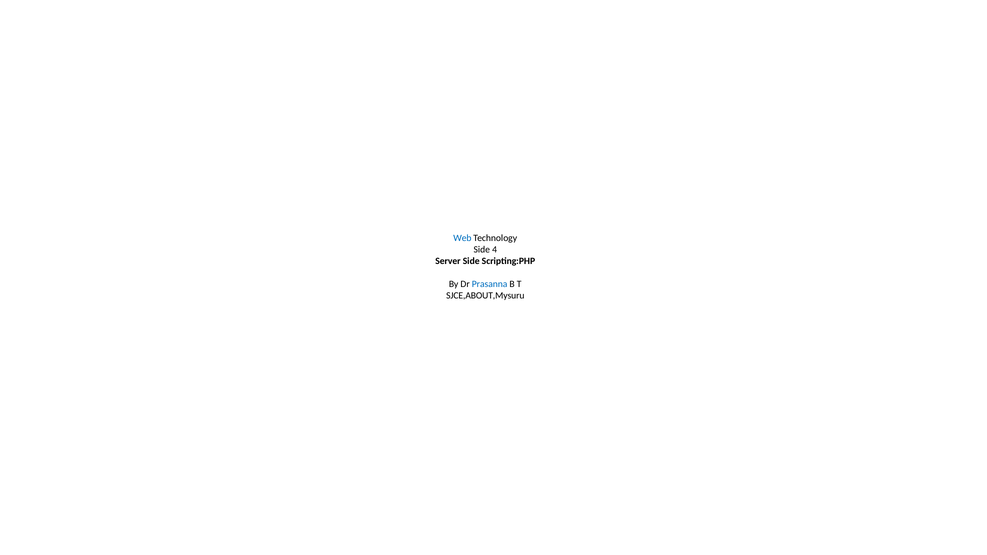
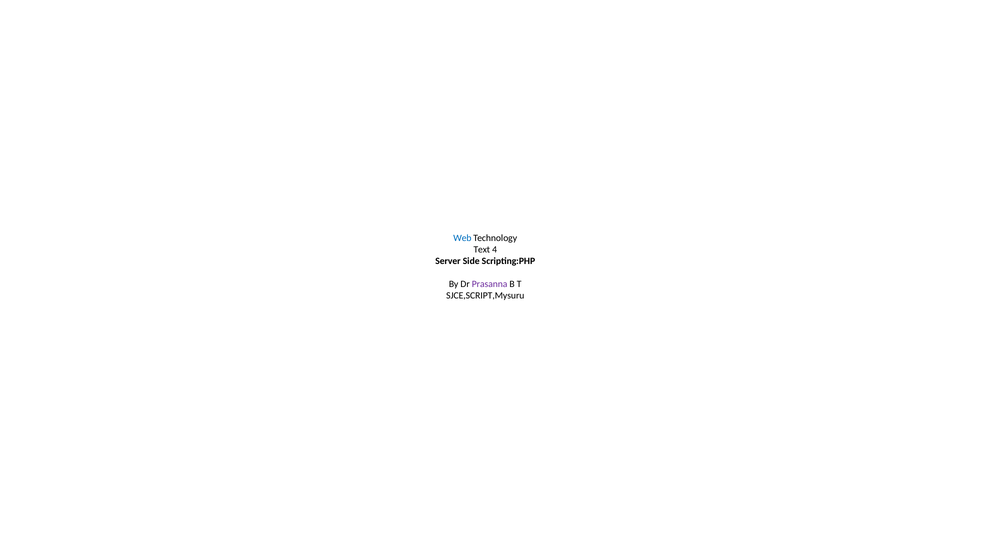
Side at (482, 249): Side -> Text
Prasanna colour: blue -> purple
SJCE,ABOUT,Mysuru: SJCE,ABOUT,Mysuru -> SJCE,SCRIPT,Mysuru
